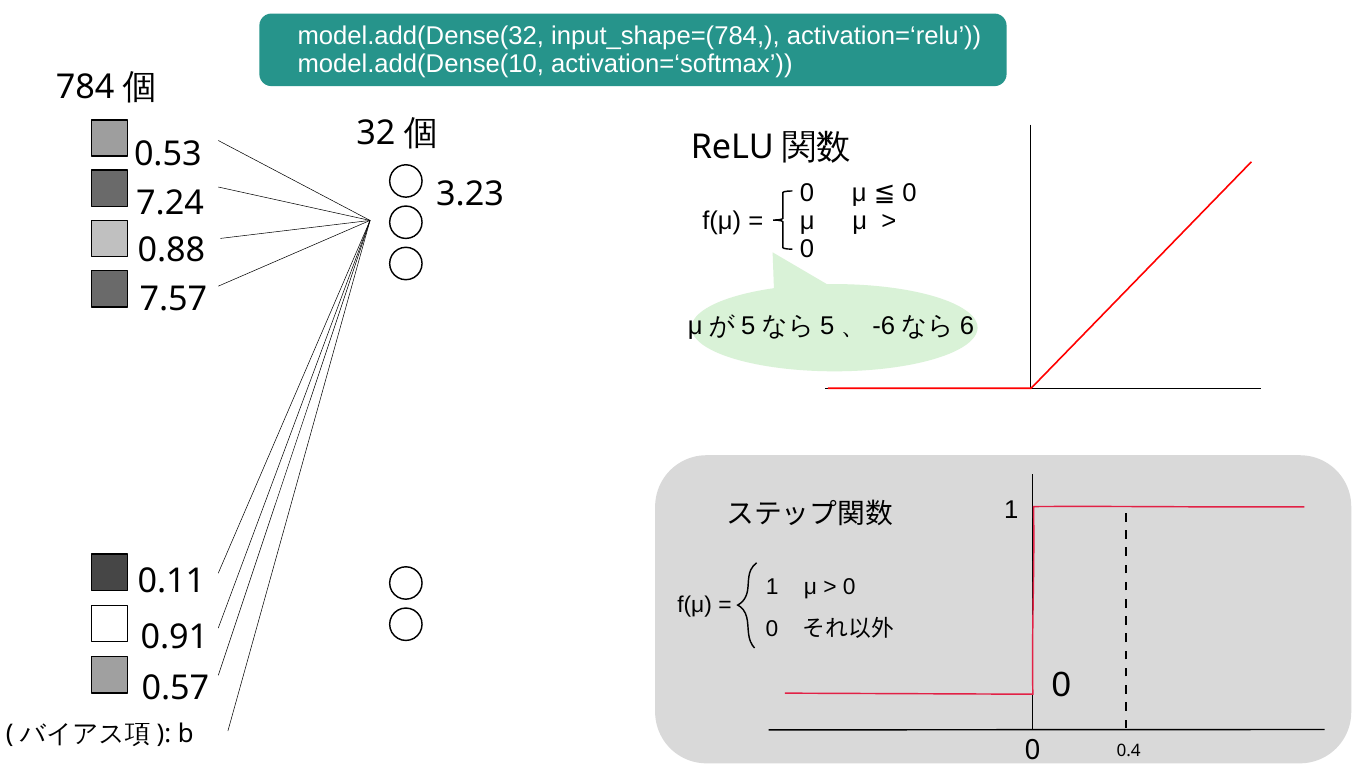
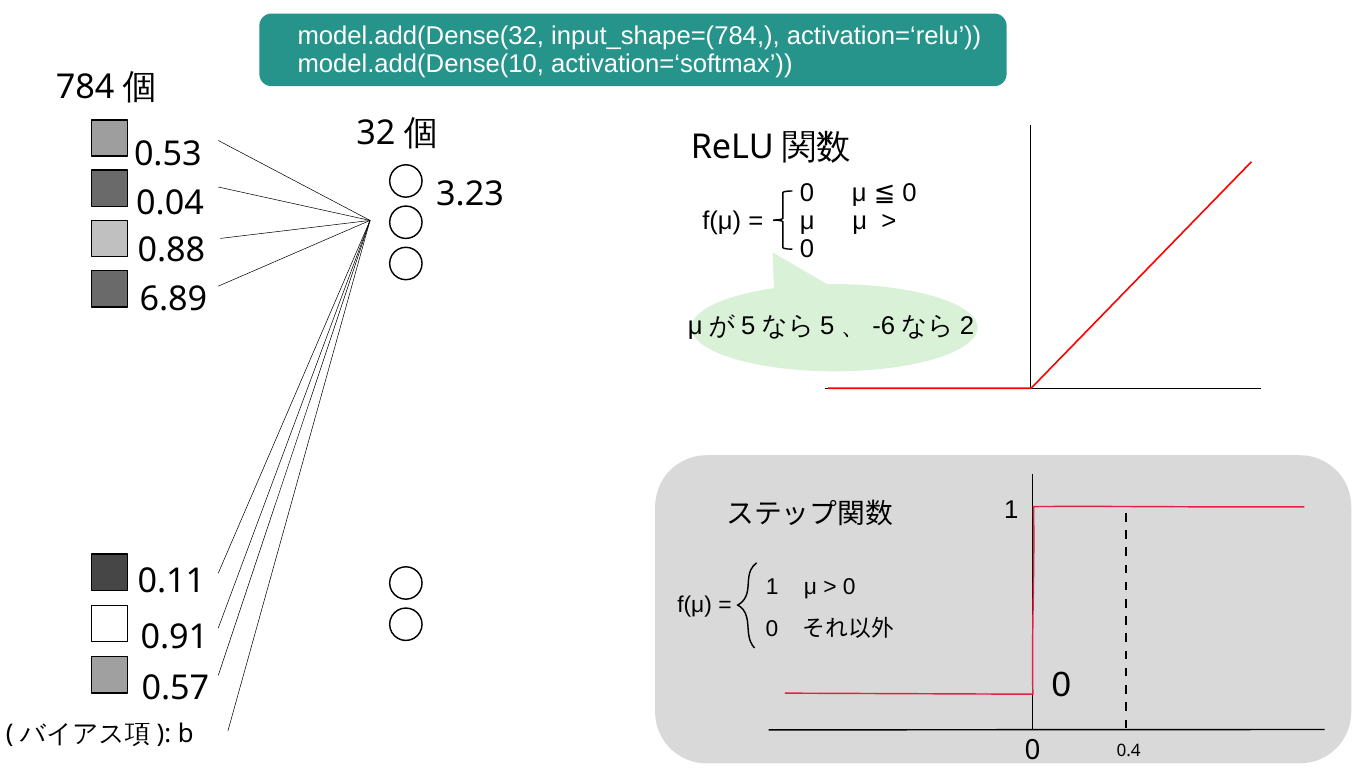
7.24: 7.24 -> 0.04
7.57: 7.57 -> 6.89
6: 6 -> 2
